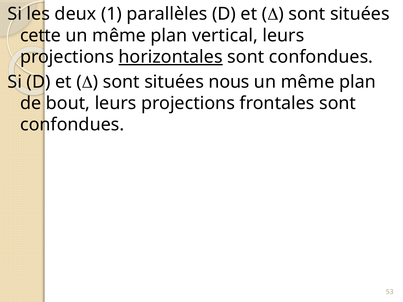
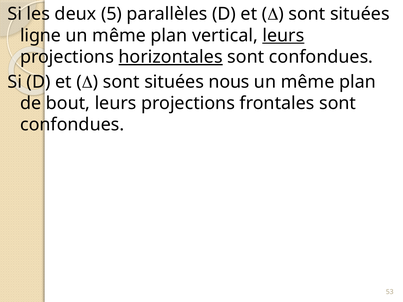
1: 1 -> 5
cette: cette -> ligne
leurs at (283, 35) underline: none -> present
